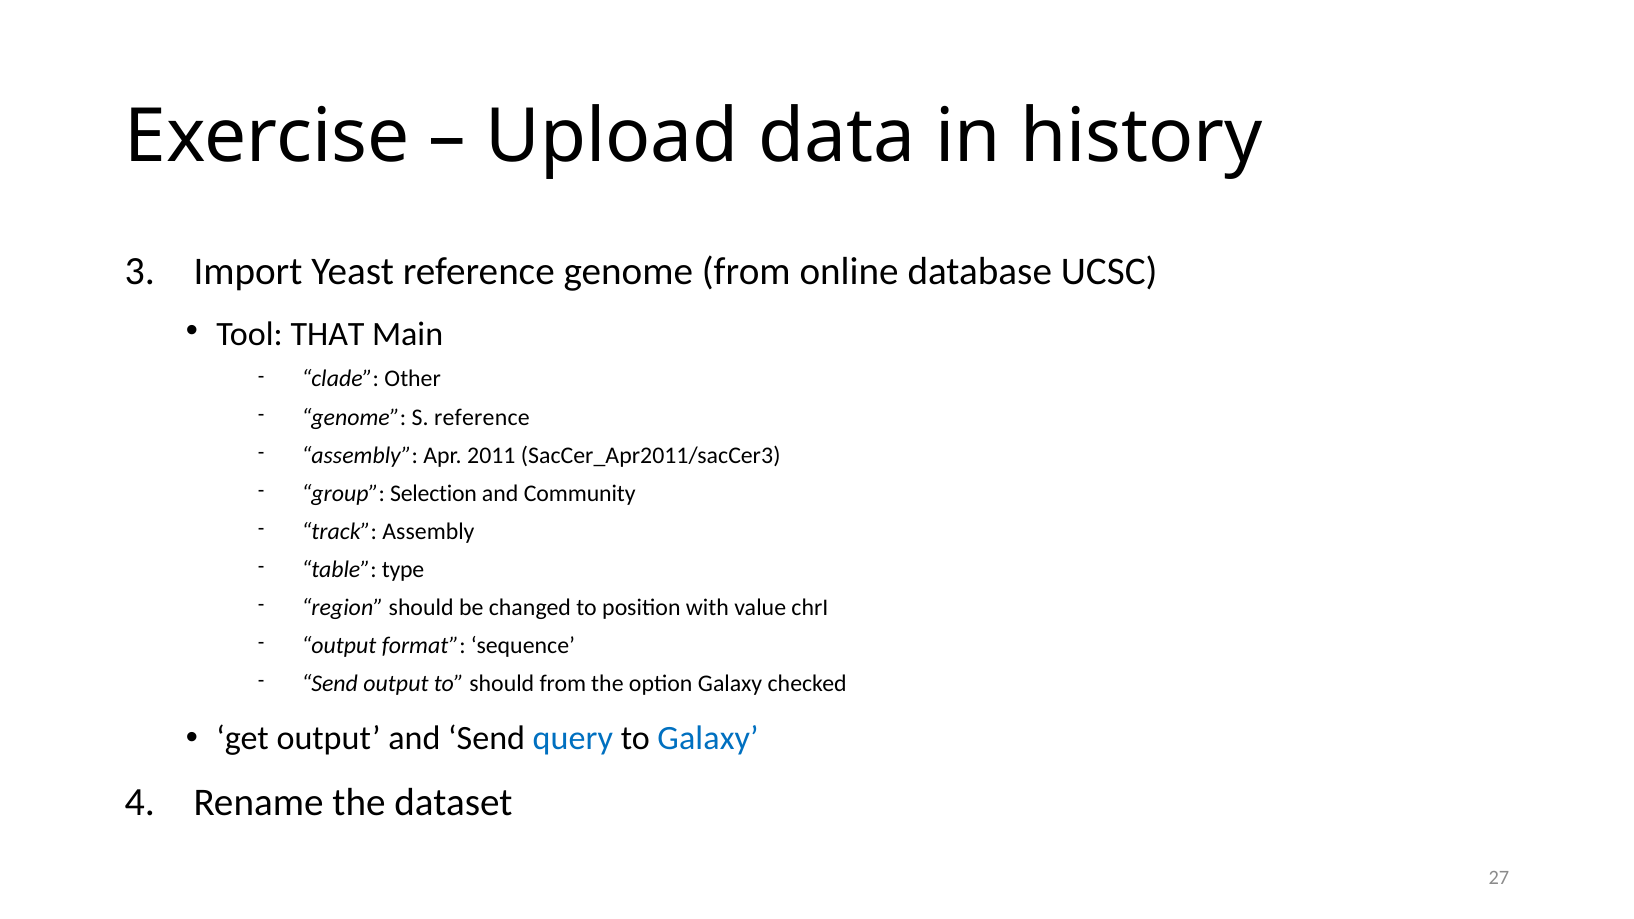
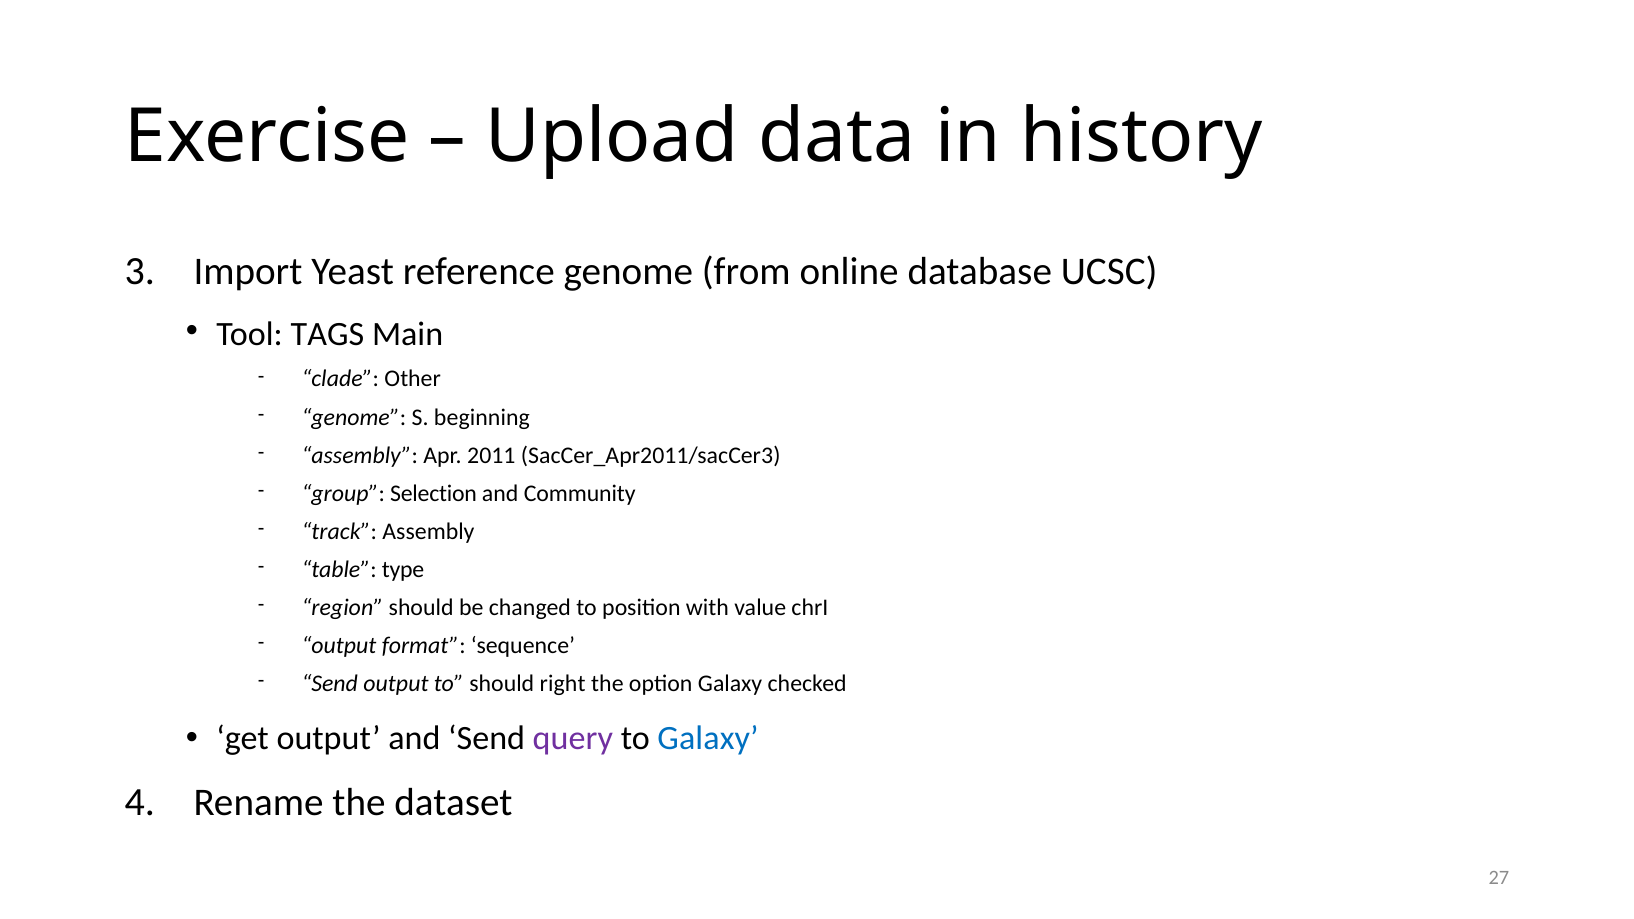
THAT: THAT -> TAGS
S reference: reference -> beginning
should from: from -> right
query colour: blue -> purple
